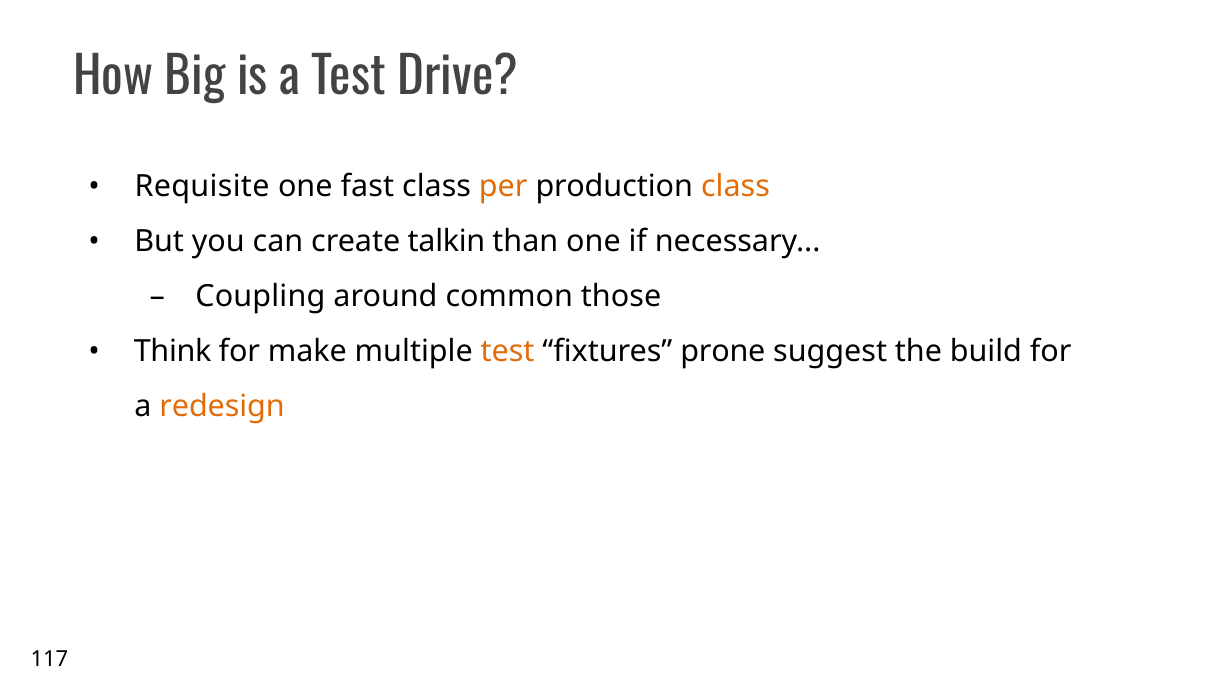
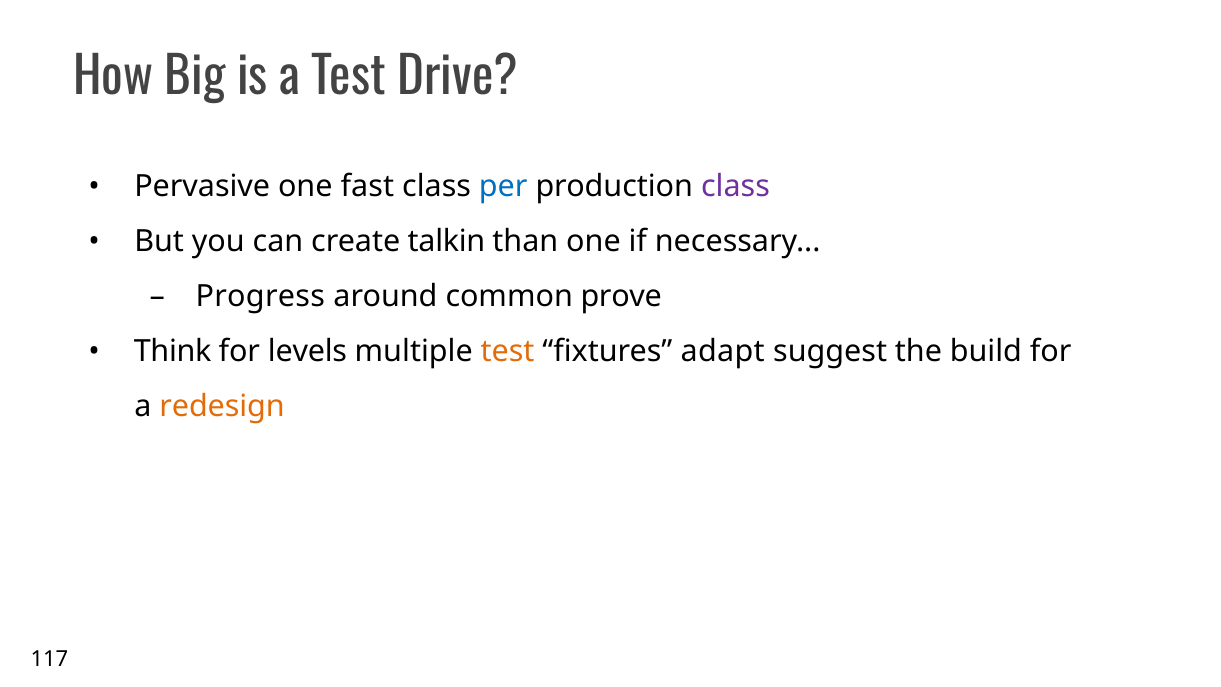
Requisite: Requisite -> Pervasive
per colour: orange -> blue
class at (735, 186) colour: orange -> purple
Coupling: Coupling -> Progress
those: those -> prove
make: make -> levels
prone: prone -> adapt
